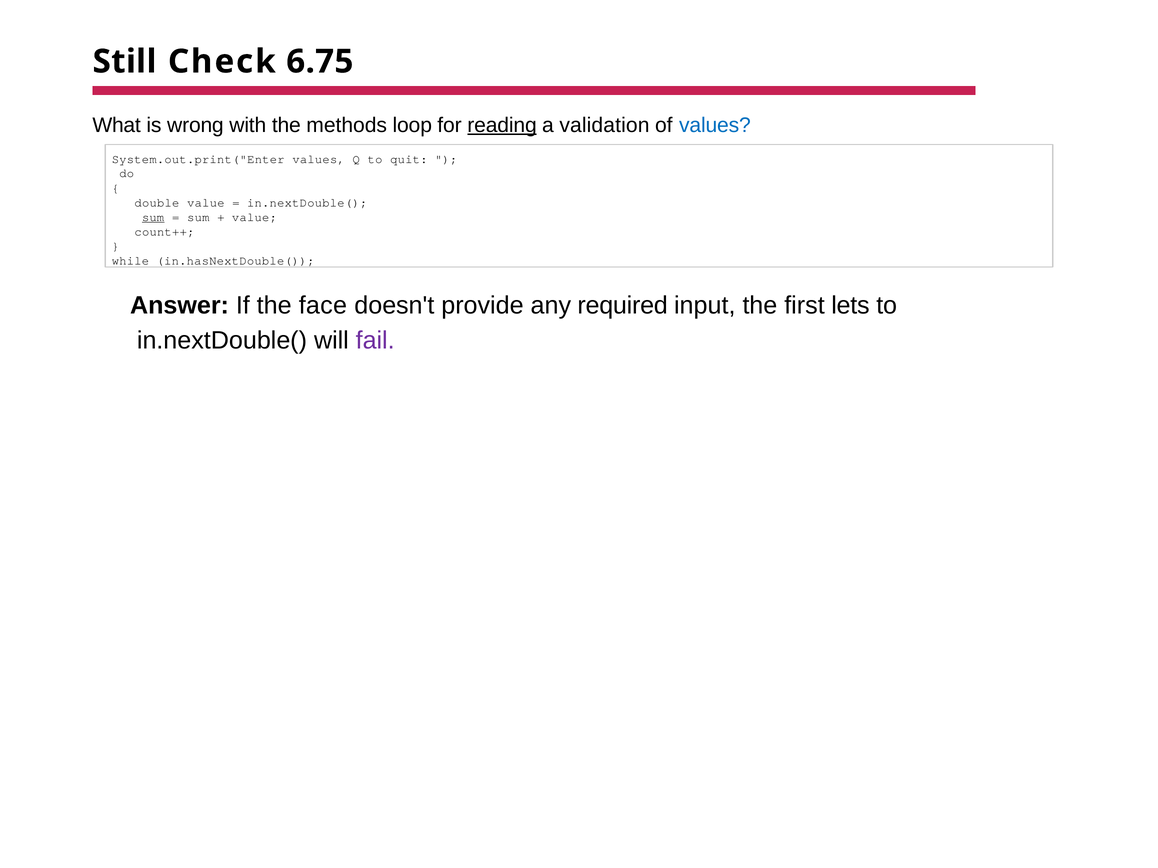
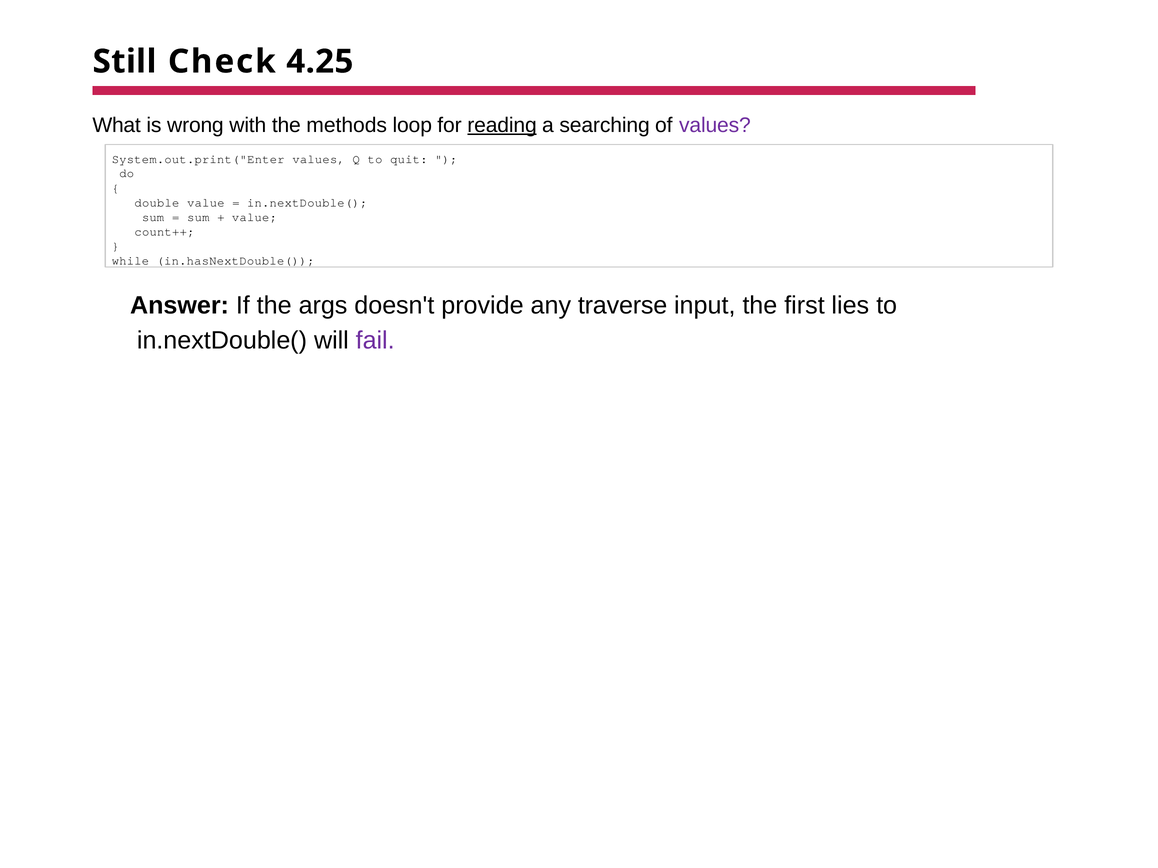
6.75: 6.75 -> 4.25
validation: validation -> searching
values at (715, 125) colour: blue -> purple
sum at (153, 217) underline: present -> none
face: face -> args
required: required -> traverse
lets: lets -> lies
